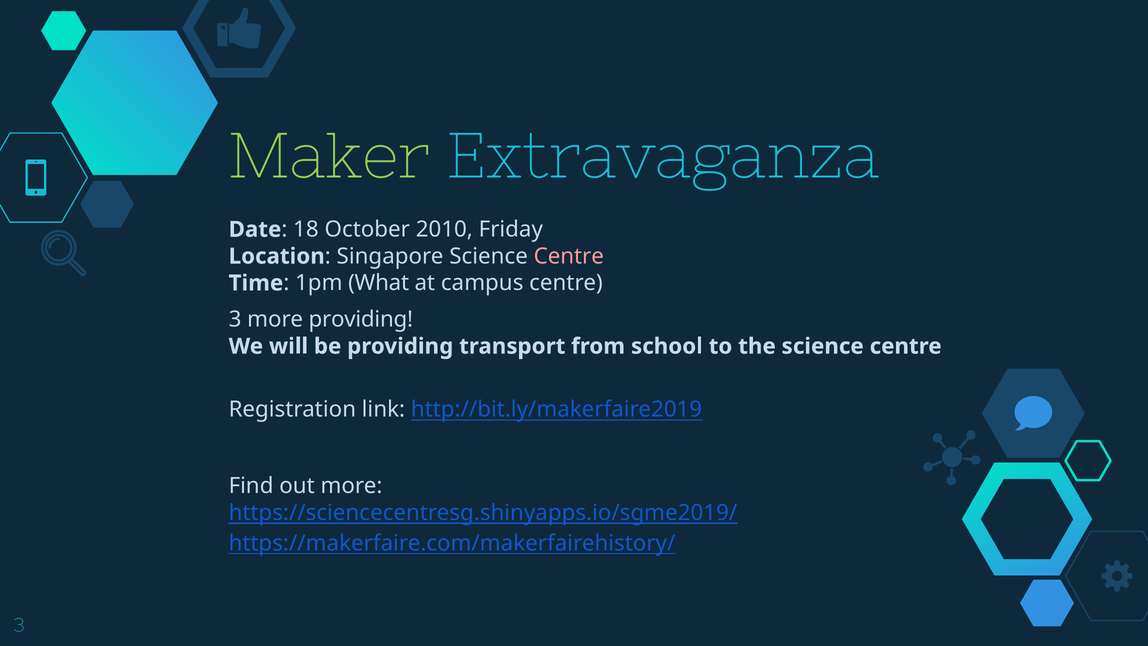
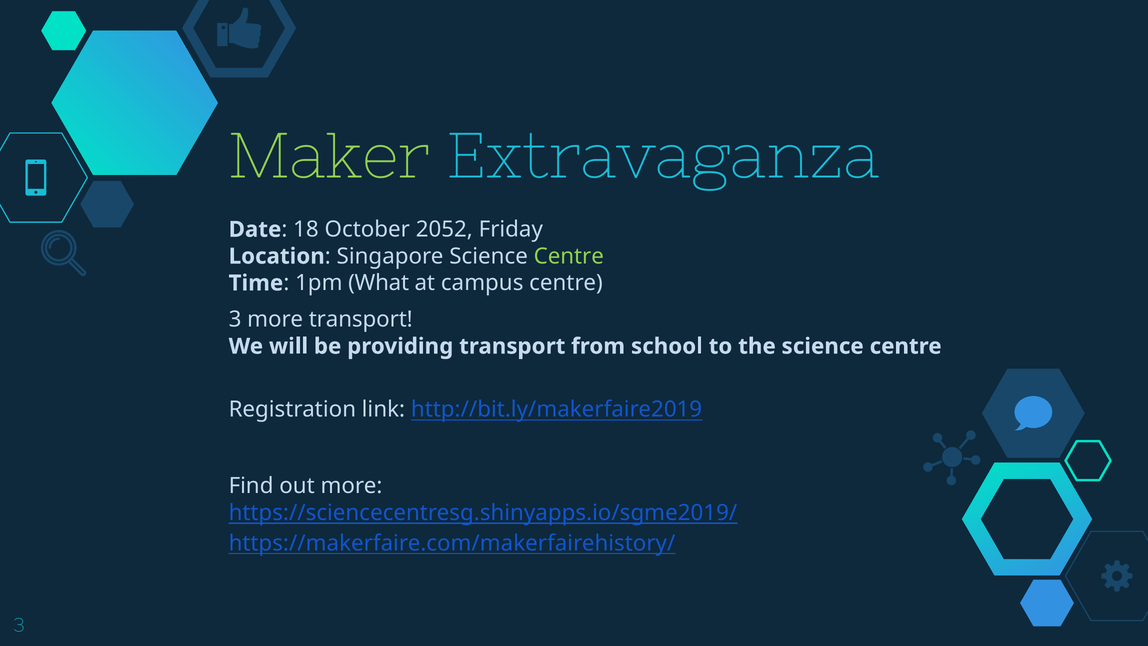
2010: 2010 -> 2052
Centre at (569, 256) colour: pink -> light green
more providing: providing -> transport
